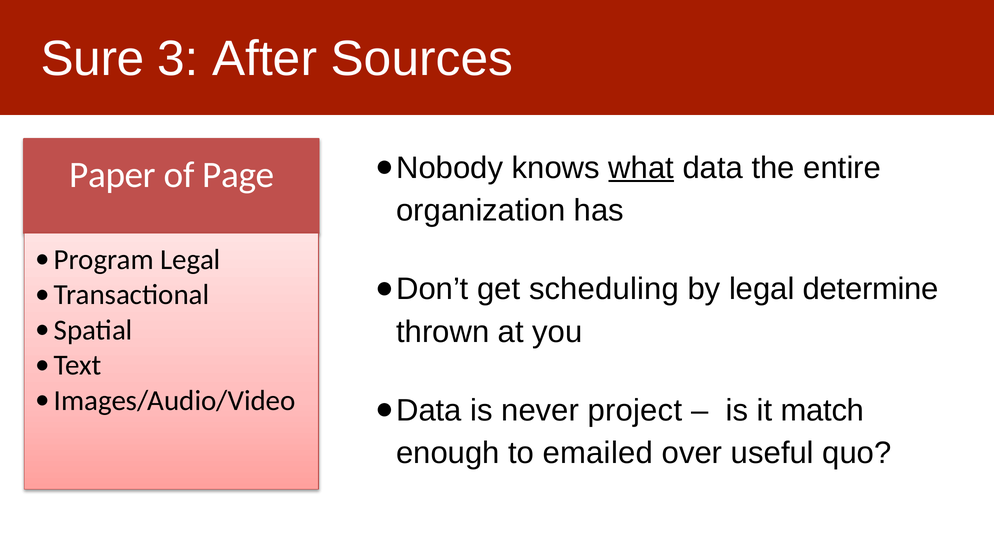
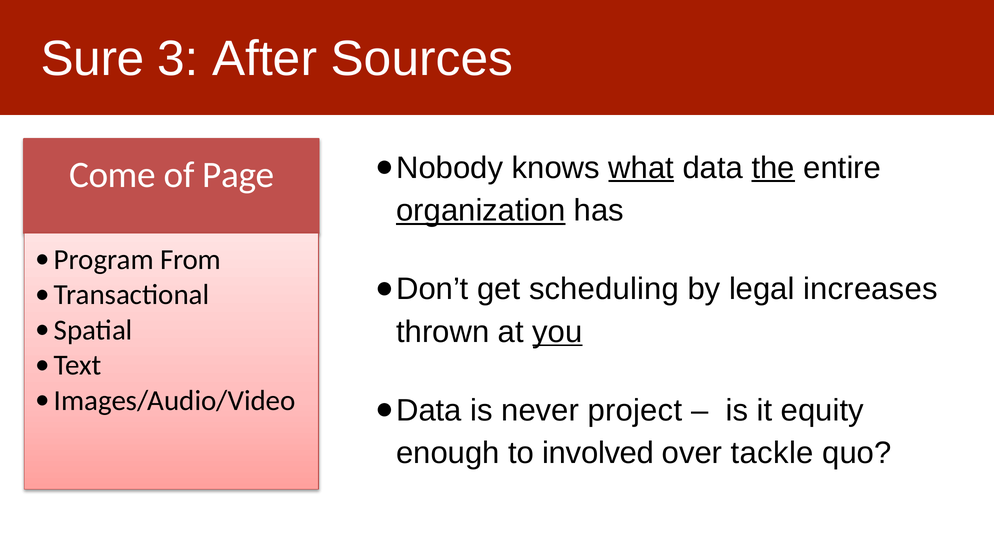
the underline: none -> present
Paper: Paper -> Come
organization underline: none -> present
Program Legal: Legal -> From
determine: determine -> increases
you underline: none -> present
match: match -> equity
emailed: emailed -> involved
useful: useful -> tackle
